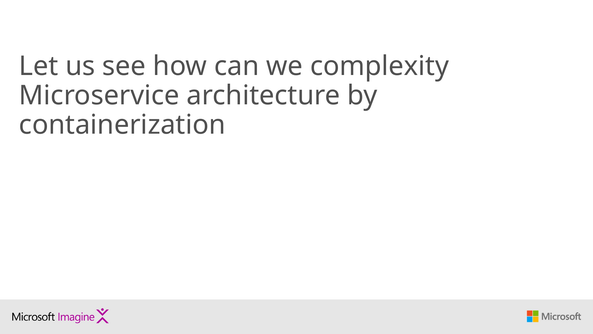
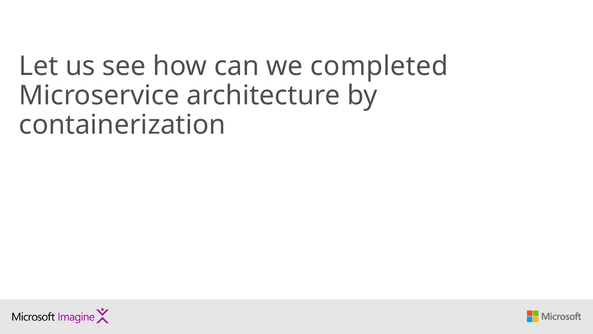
complexity: complexity -> completed
